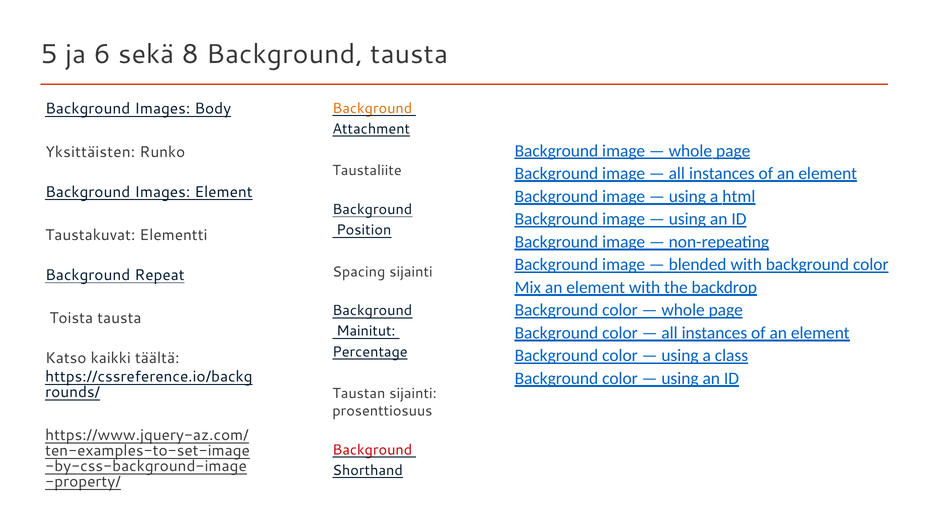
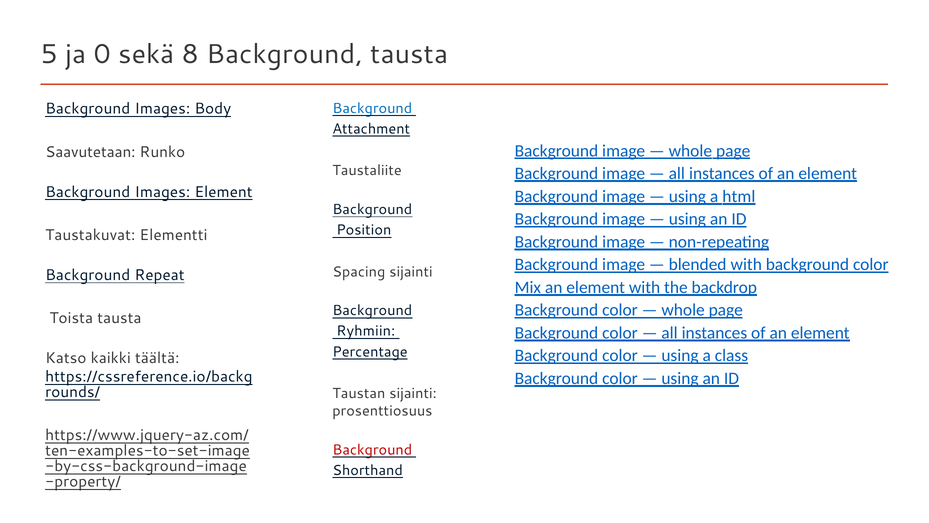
6: 6 -> 0
Background at (372, 108) colour: orange -> blue
Yksittäisten: Yksittäisten -> Saavutetaan
Mainitut: Mainitut -> Ryhmiin
